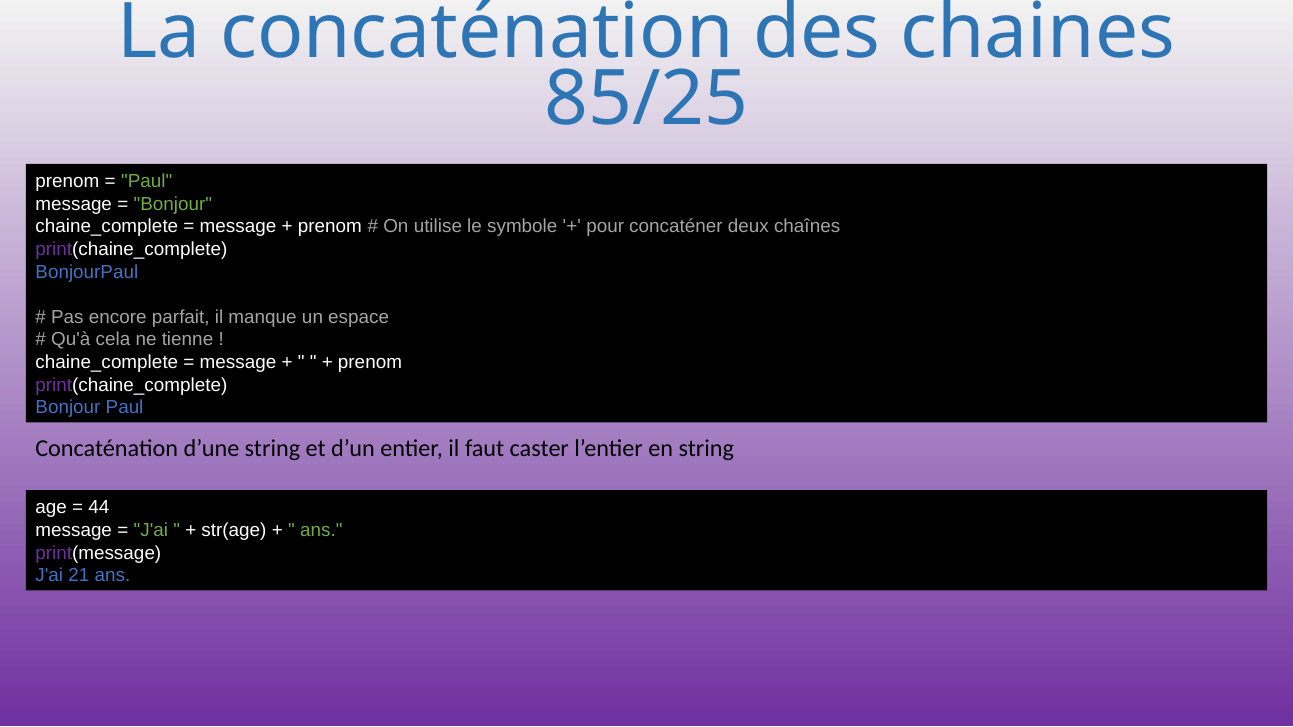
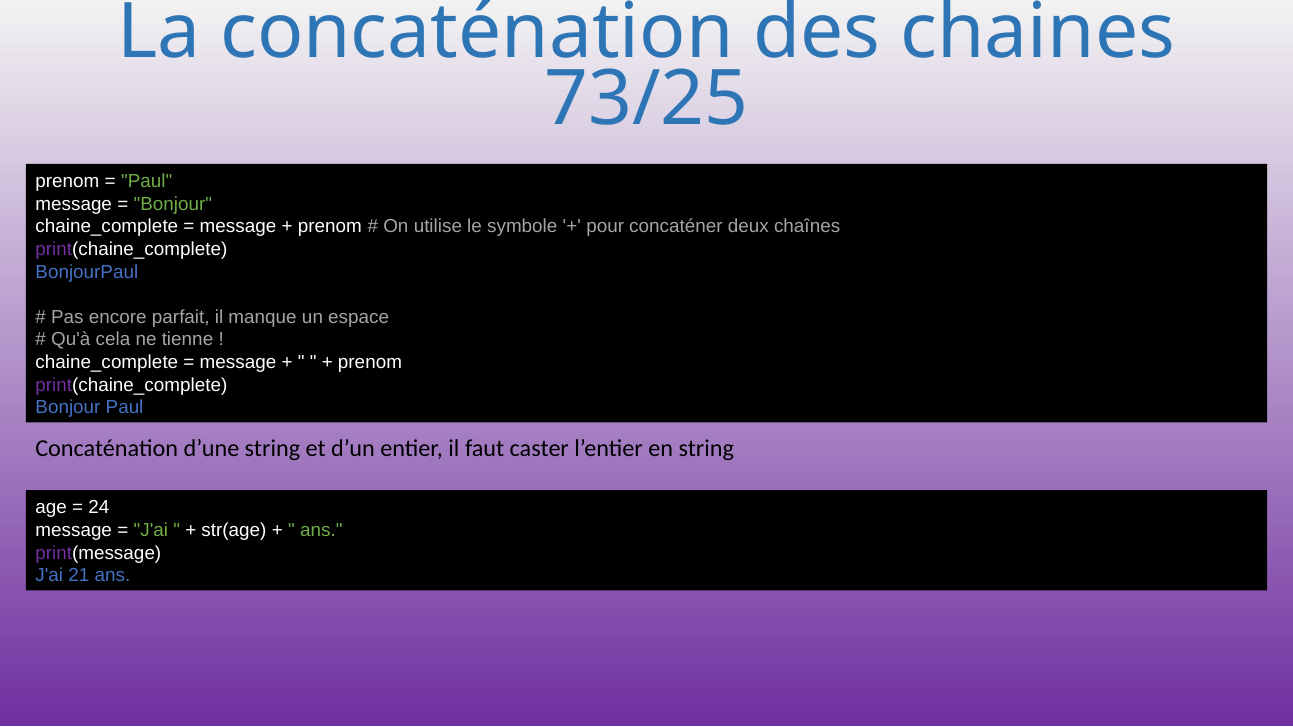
85/25: 85/25 -> 73/25
44: 44 -> 24
